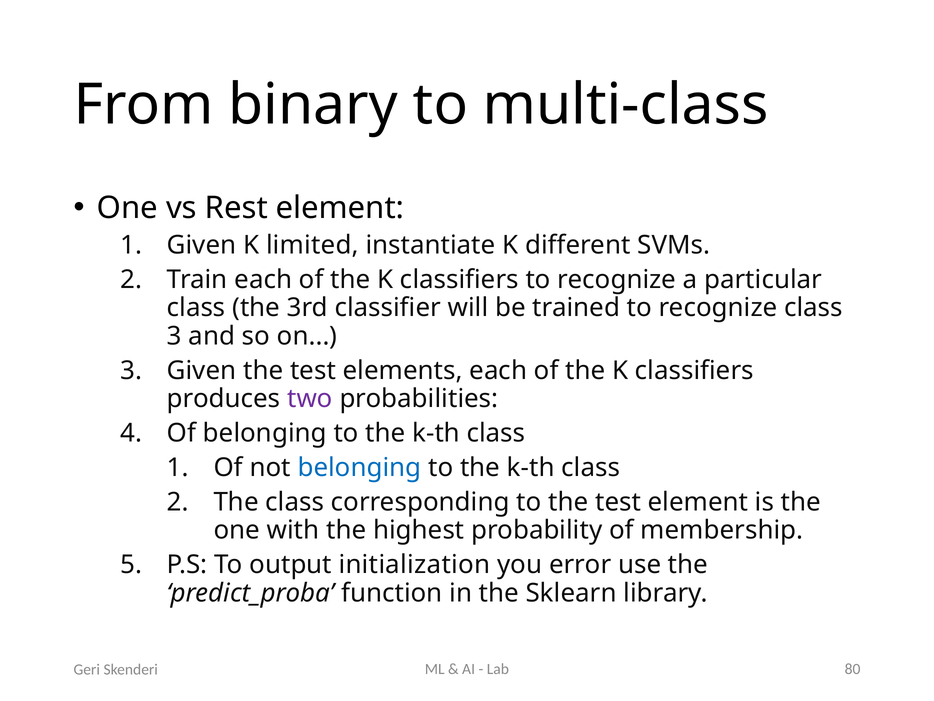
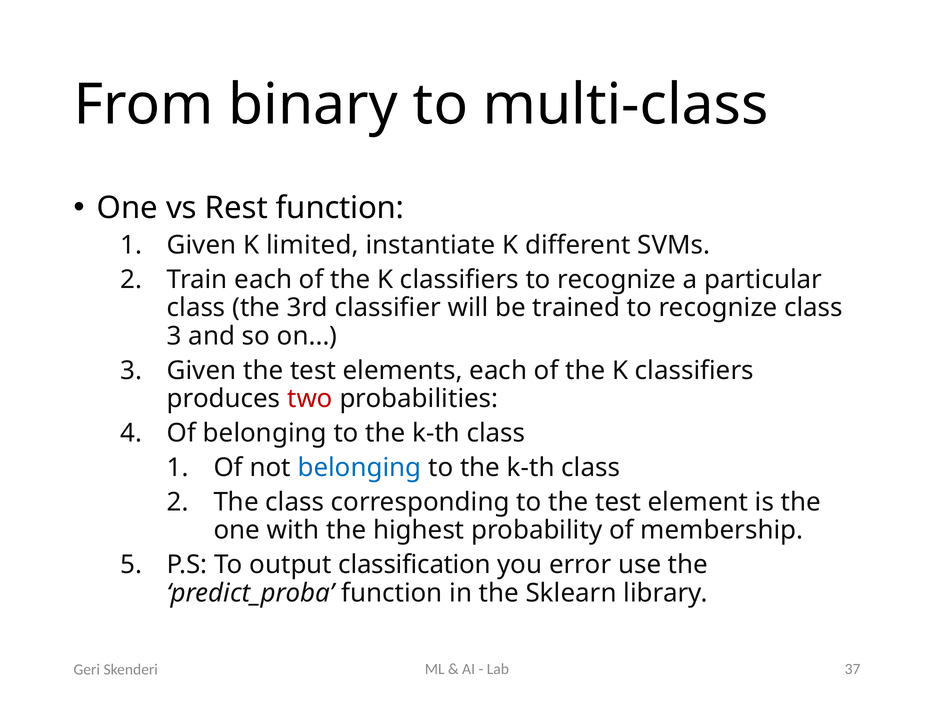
Rest element: element -> function
two colour: purple -> red
initialization: initialization -> classification
80: 80 -> 37
